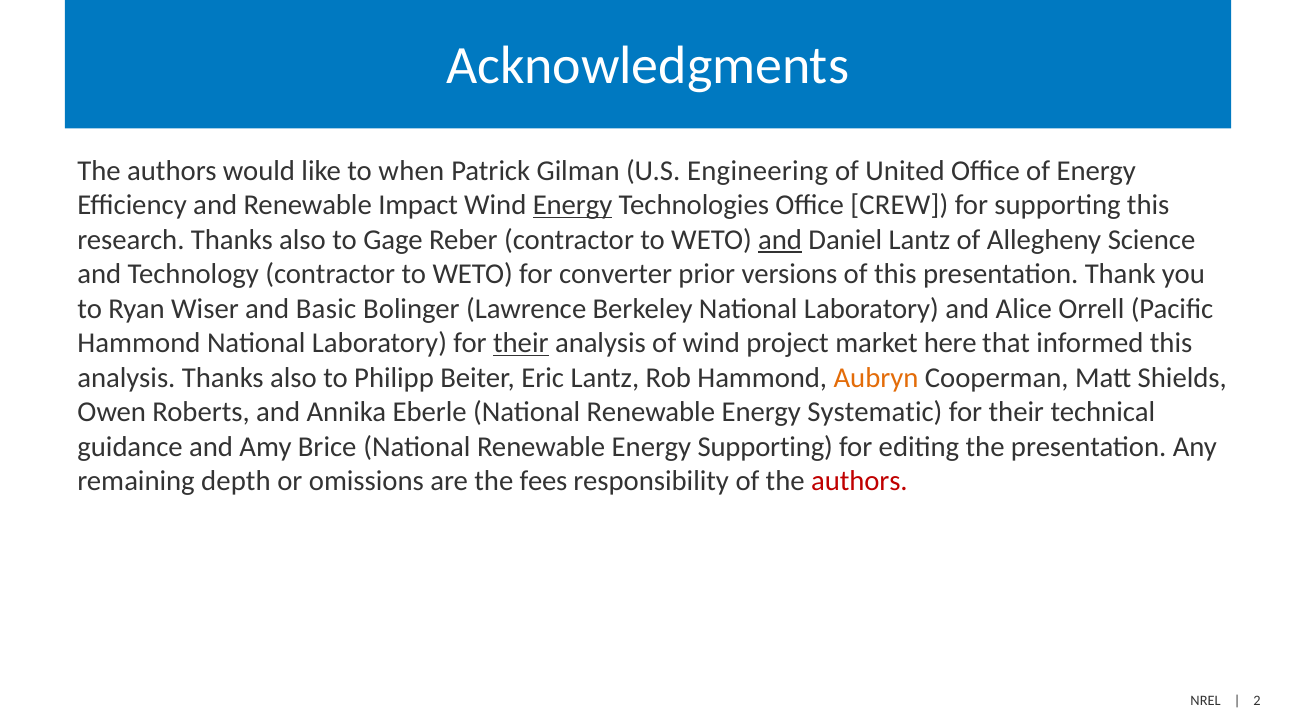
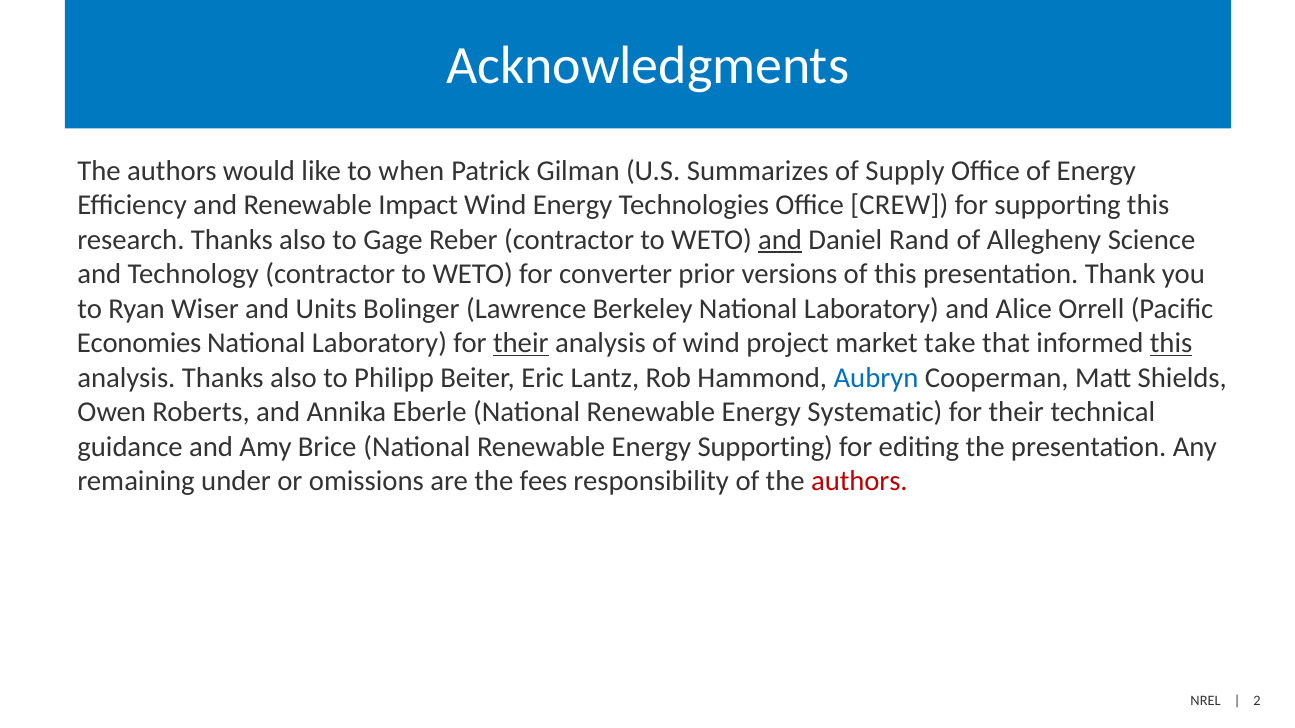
Engineering: Engineering -> Summarizes
United: United -> Supply
Energy at (573, 205) underline: present -> none
Daniel Lantz: Lantz -> Rand
Basic: Basic -> Units
Hammond at (139, 343): Hammond -> Economies
here: here -> take
this at (1171, 343) underline: none -> present
Aubryn colour: orange -> blue
depth: depth -> under
